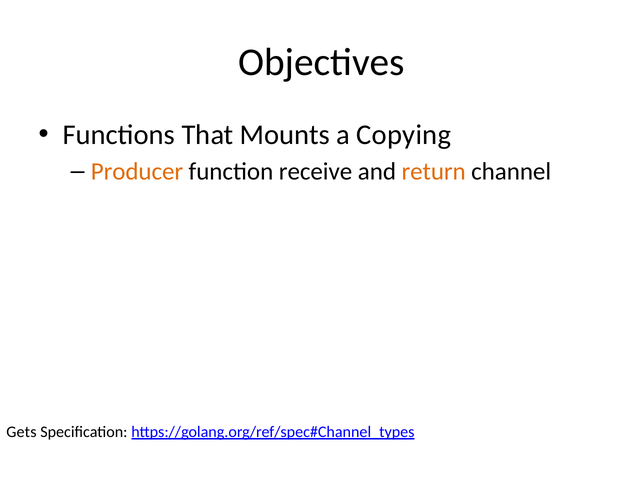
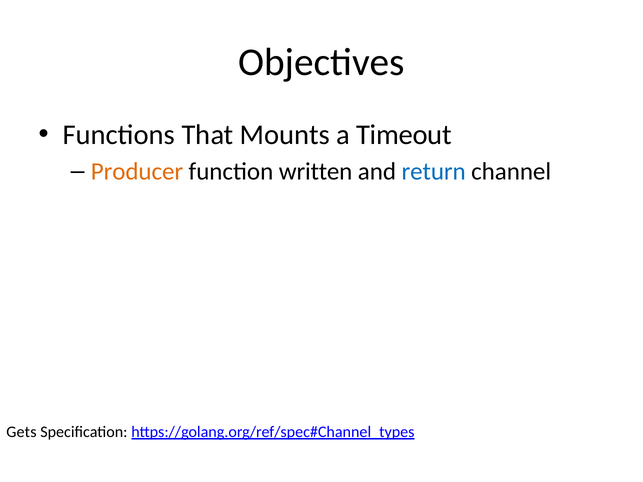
Copying: Copying -> Timeout
receive: receive -> written
return colour: orange -> blue
